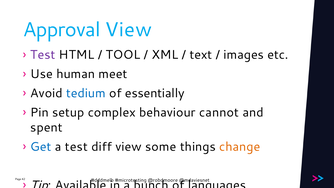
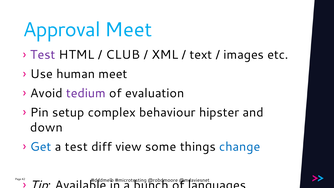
Approval View: View -> Meet
TOOL: TOOL -> CLUB
tedium colour: blue -> purple
essentially: essentially -> evaluation
cannot: cannot -> hipster
spent: spent -> down
change colour: orange -> blue
